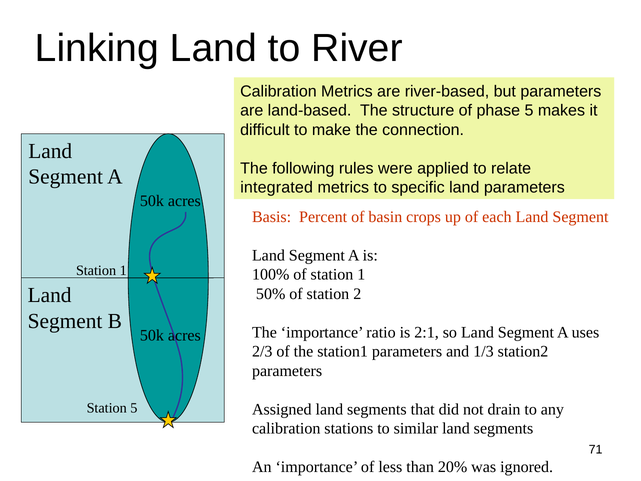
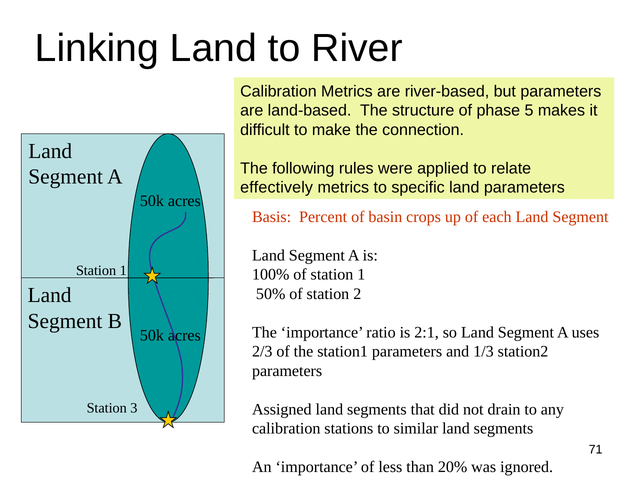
integrated: integrated -> effectively
Station 5: 5 -> 3
